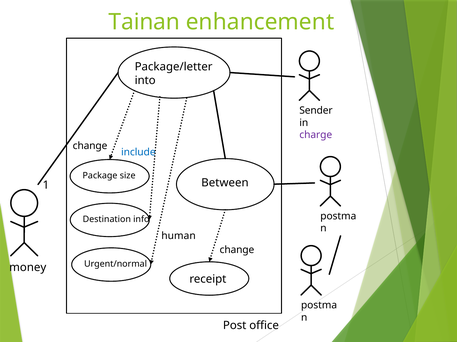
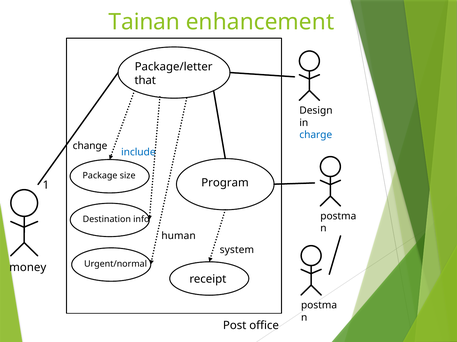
into: into -> that
Sender: Sender -> Design
charge colour: purple -> blue
Between: Between -> Program
change at (237, 250): change -> system
